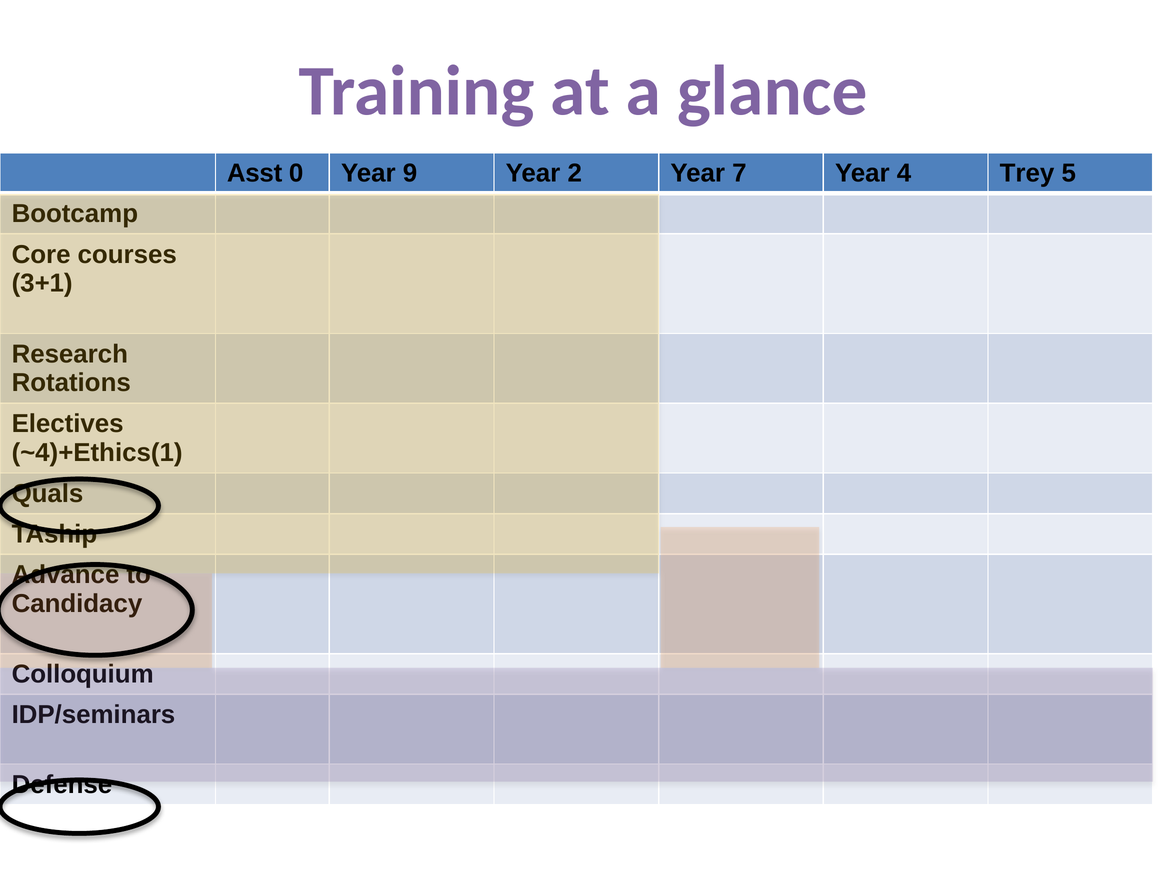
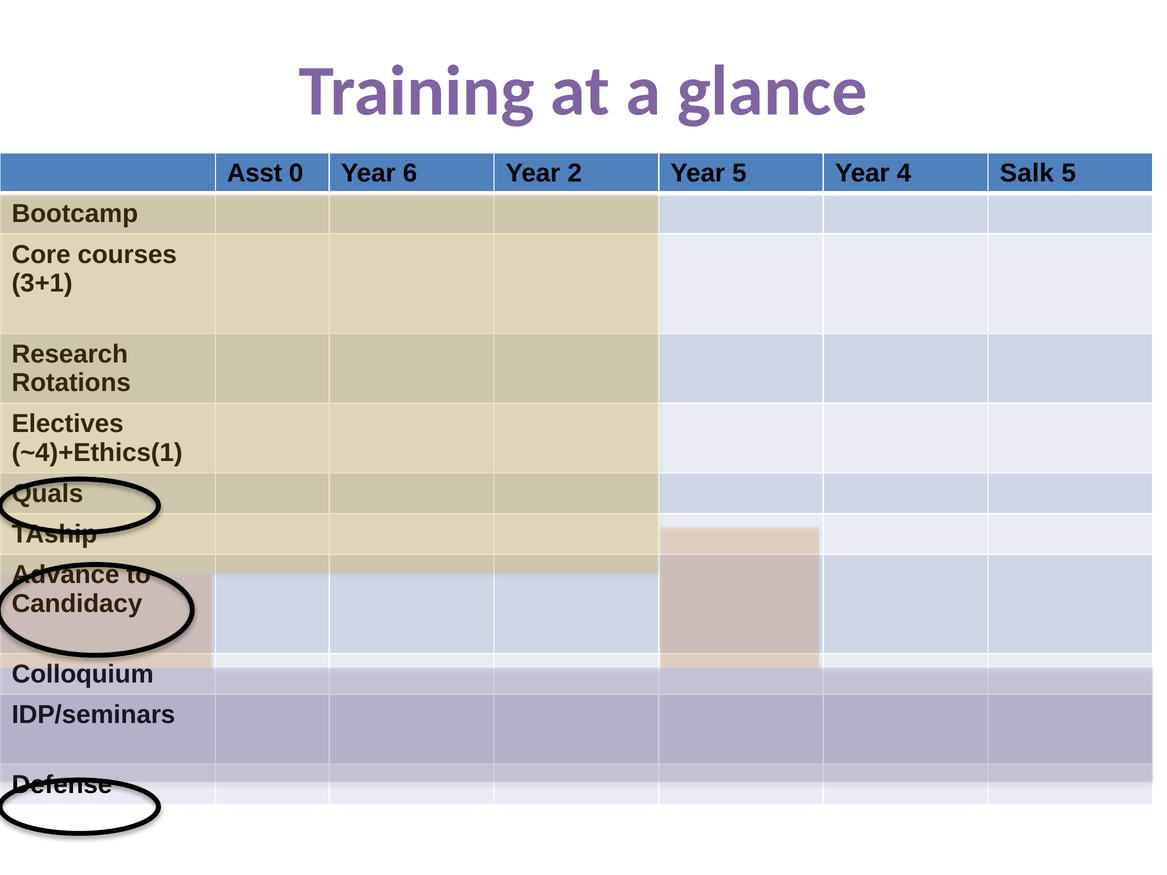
9: 9 -> 6
Year 7: 7 -> 5
Trey: Trey -> Salk
